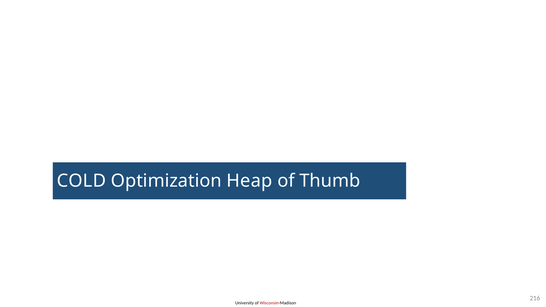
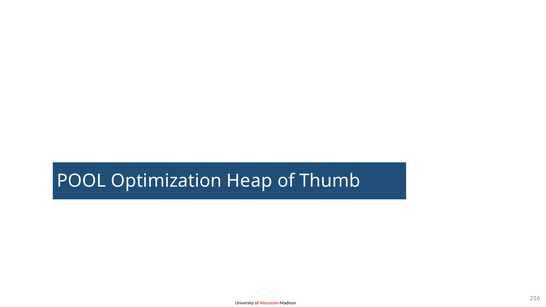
COLD: COLD -> POOL
